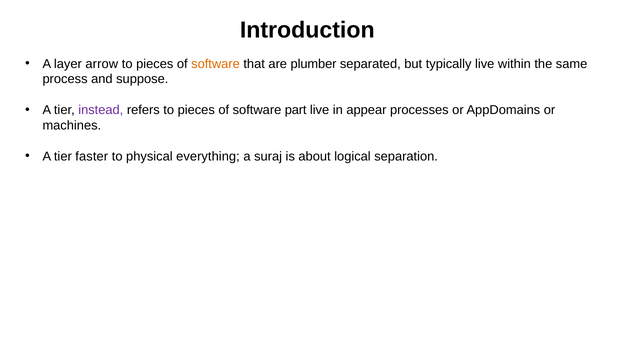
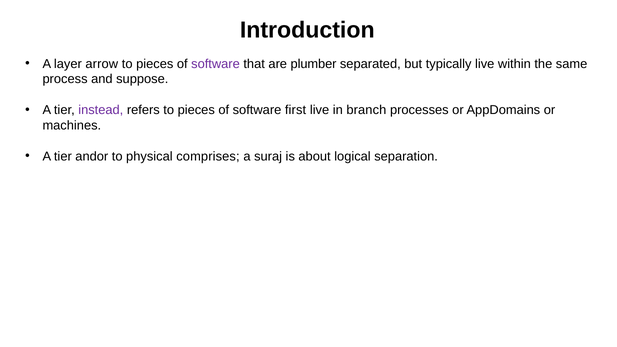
software at (216, 64) colour: orange -> purple
part: part -> first
appear: appear -> branch
faster: faster -> andor
everything: everything -> comprises
